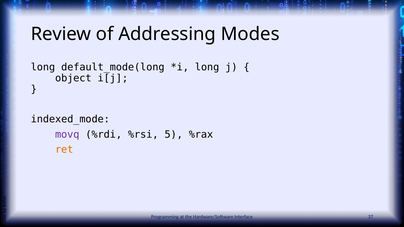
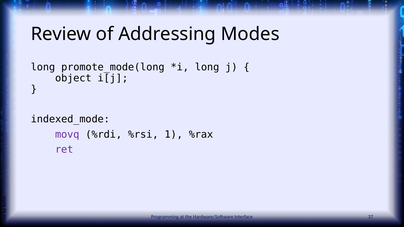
default_mode(long: default_mode(long -> promote_mode(long
5: 5 -> 1
ret colour: orange -> purple
